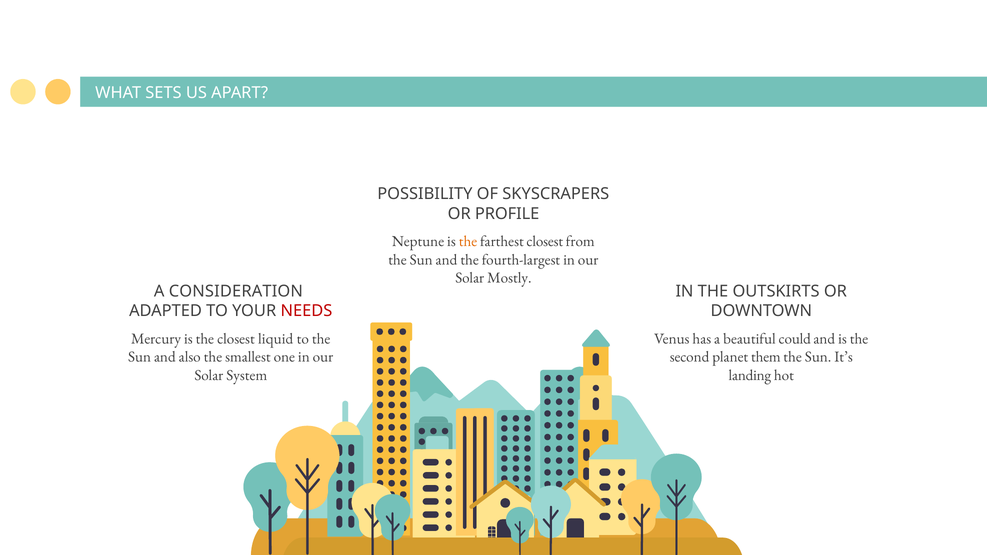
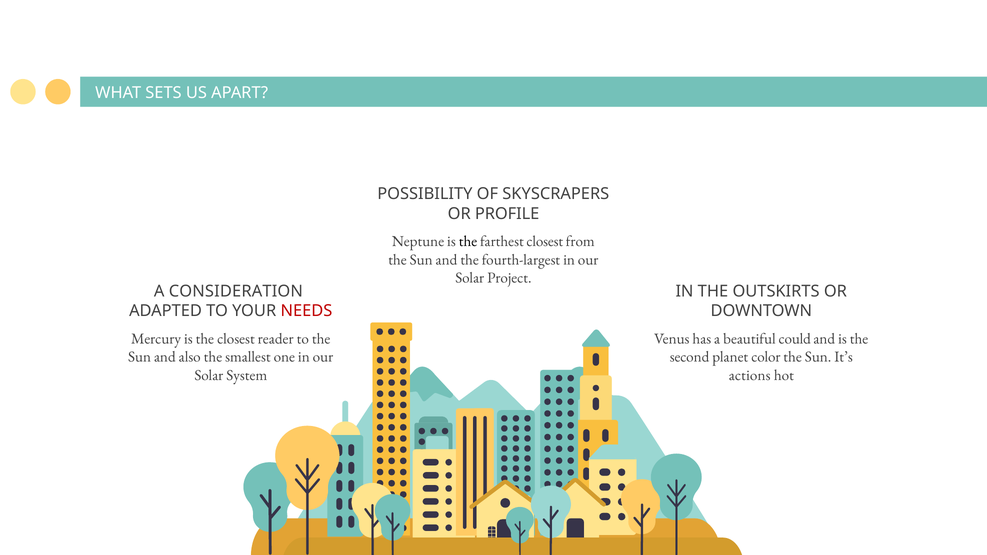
the at (468, 242) colour: orange -> black
Mostly: Mostly -> Project
liquid: liquid -> reader
them: them -> color
landing: landing -> actions
